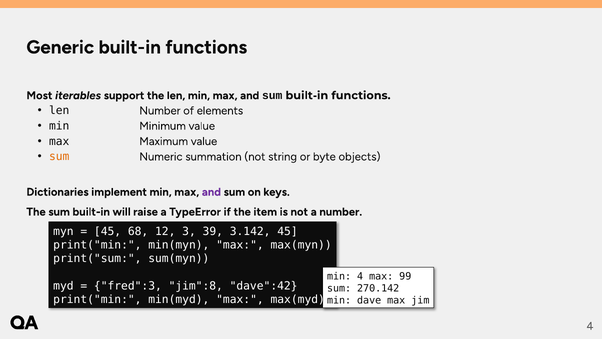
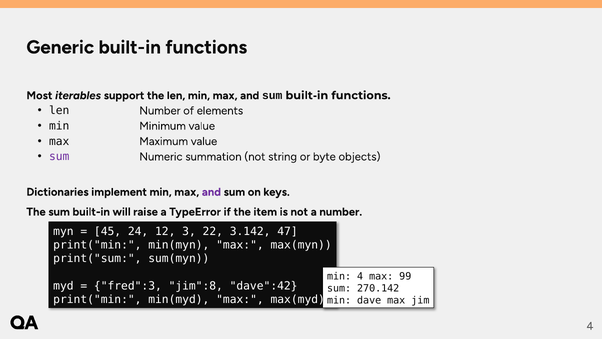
sum at (59, 157) colour: orange -> purple
68: 68 -> 24
39: 39 -> 22
3.142 45: 45 -> 47
